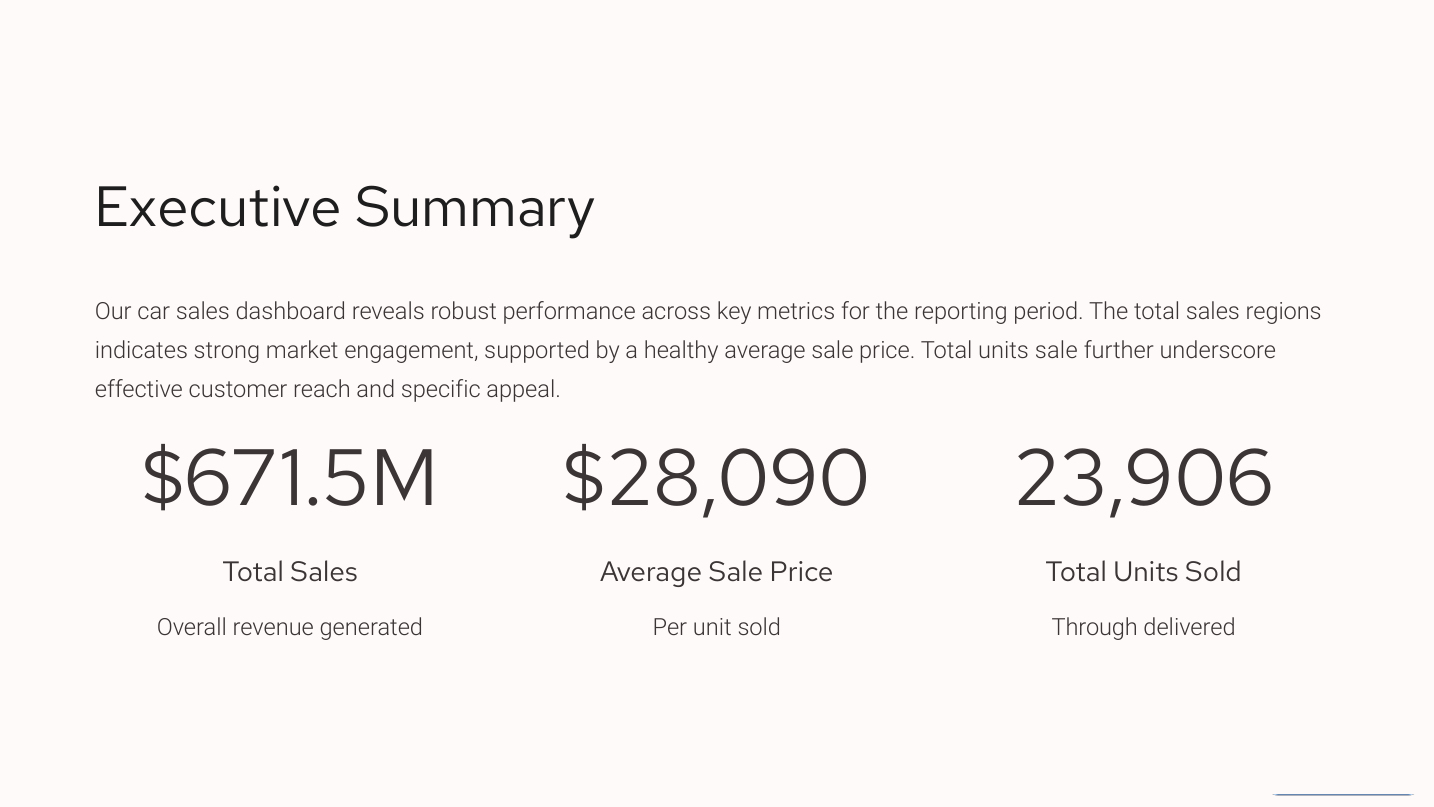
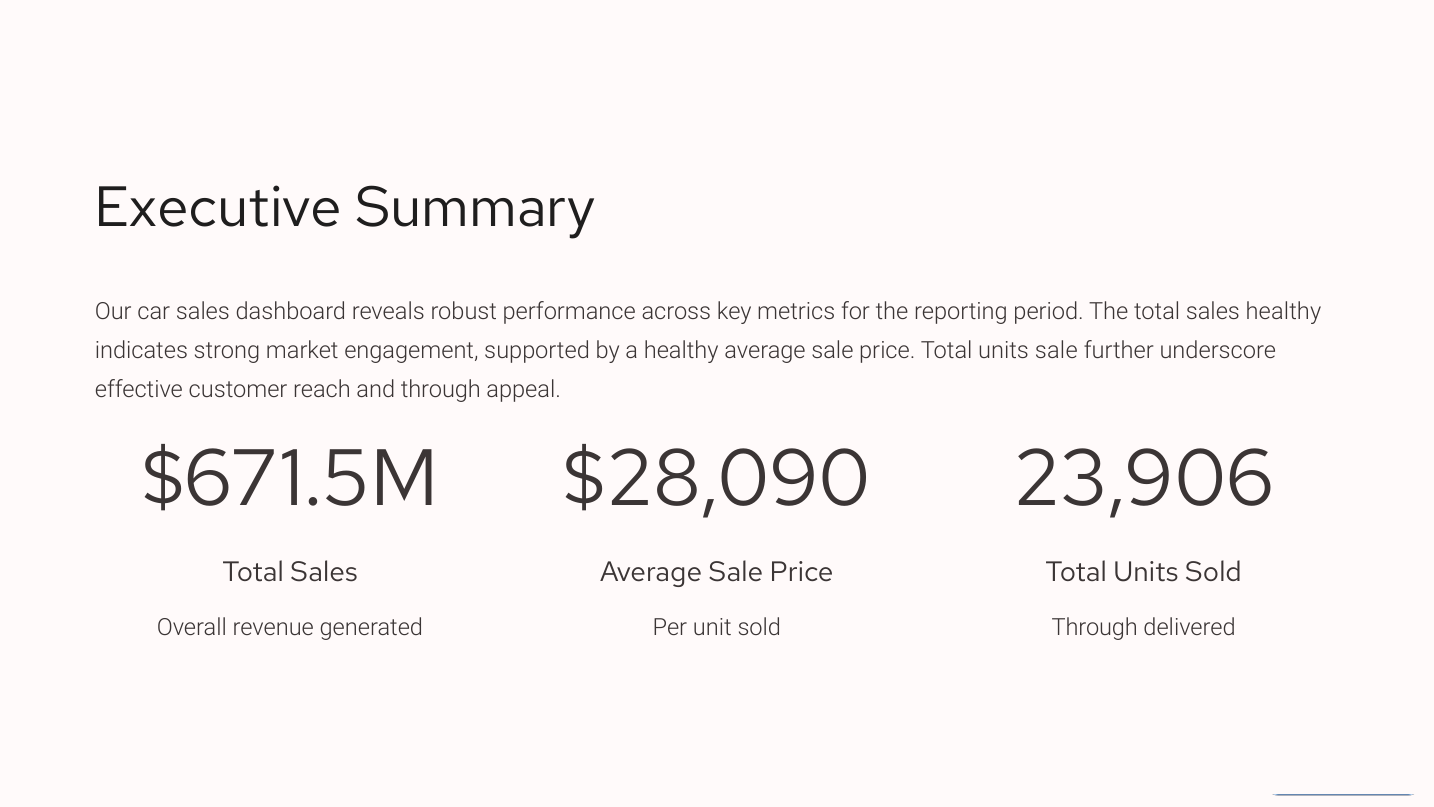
sales regions: regions -> healthy
and specific: specific -> through
